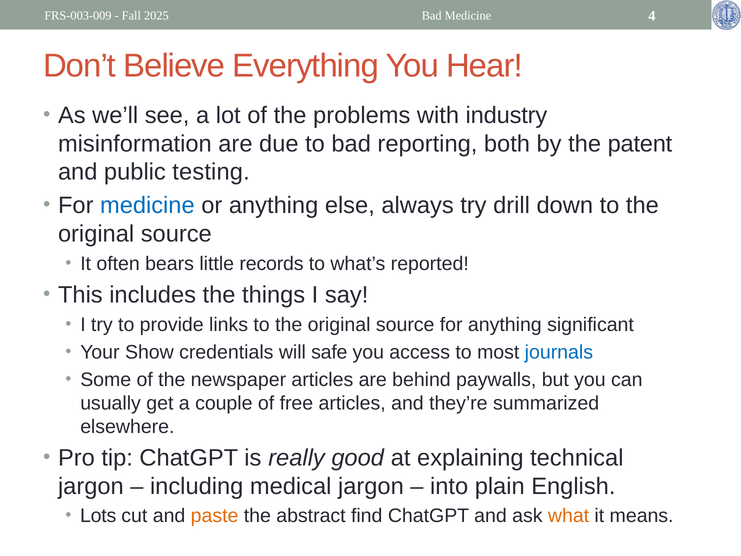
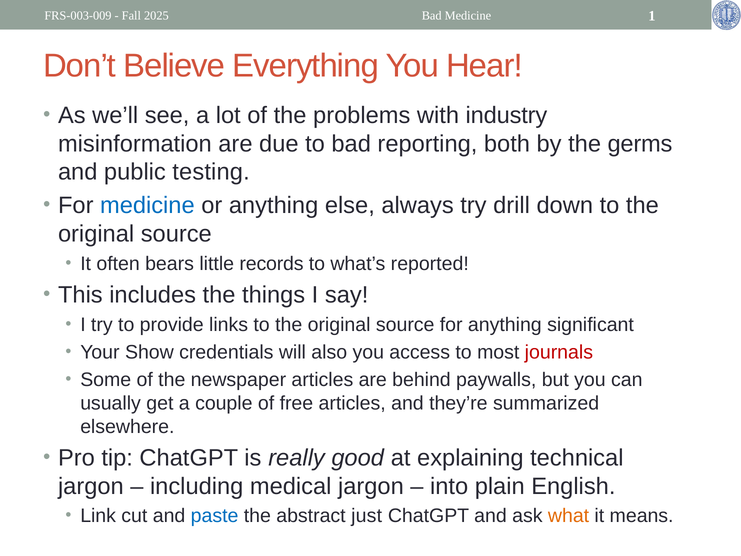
4: 4 -> 1
patent: patent -> germs
safe: safe -> also
journals colour: blue -> red
Lots: Lots -> Link
paste colour: orange -> blue
find: find -> just
